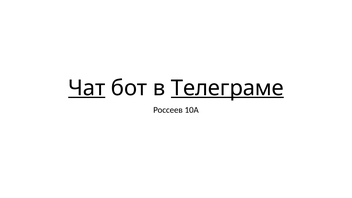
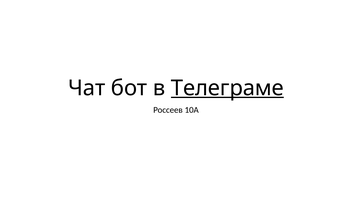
Чат underline: present -> none
